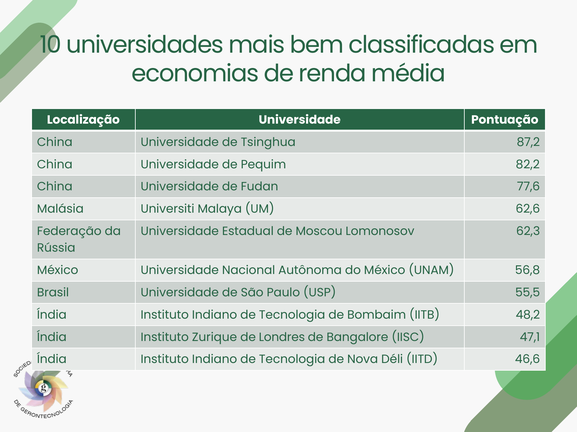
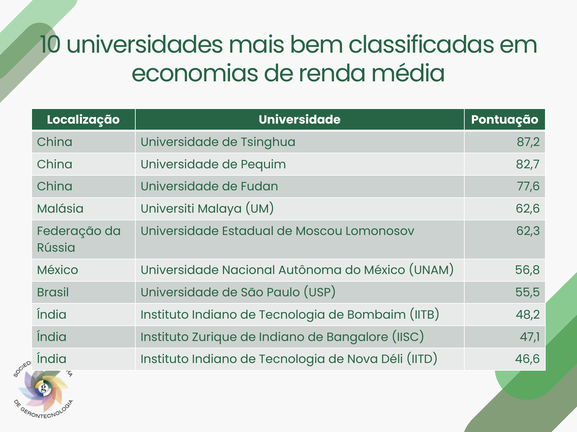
82,2: 82,2 -> 82,7
de Londres: Londres -> Indiano
